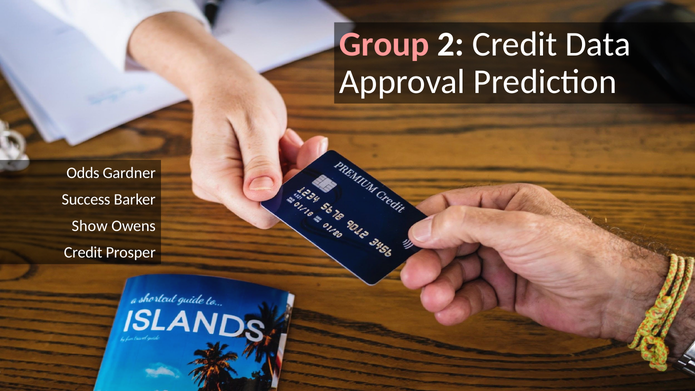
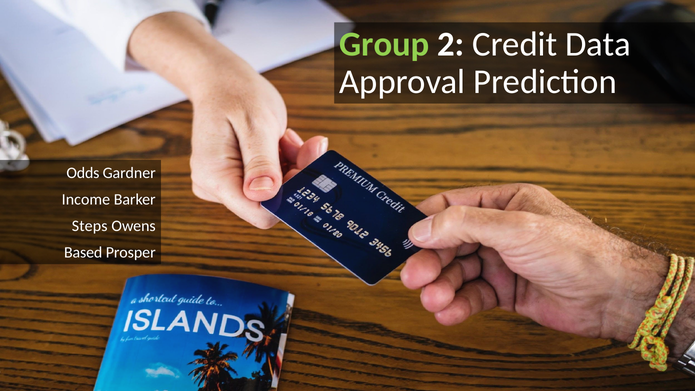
Group colour: pink -> light green
Success: Success -> Income
Show: Show -> Steps
Credit at (83, 252): Credit -> Based
